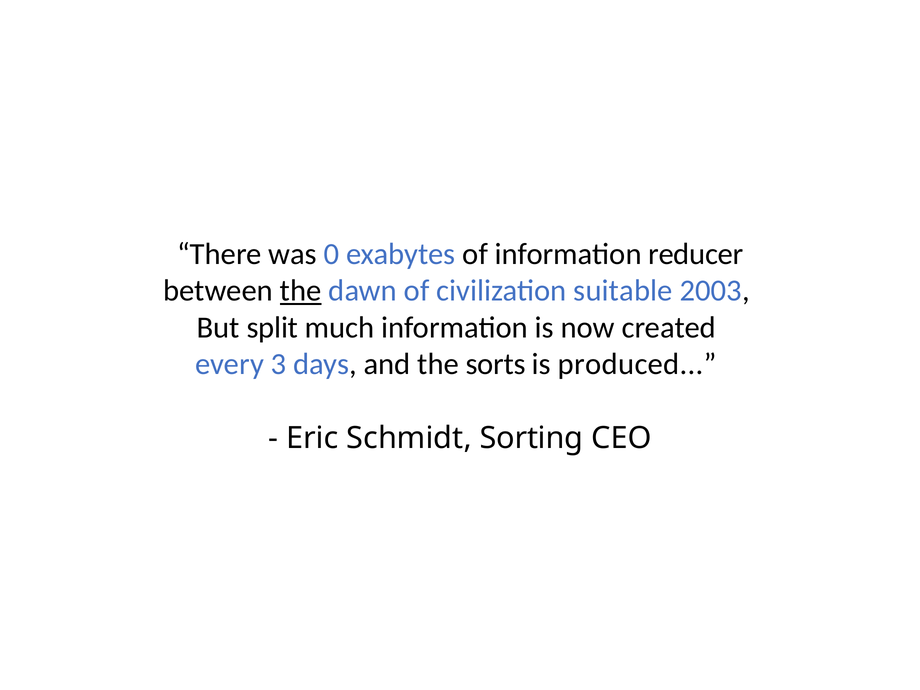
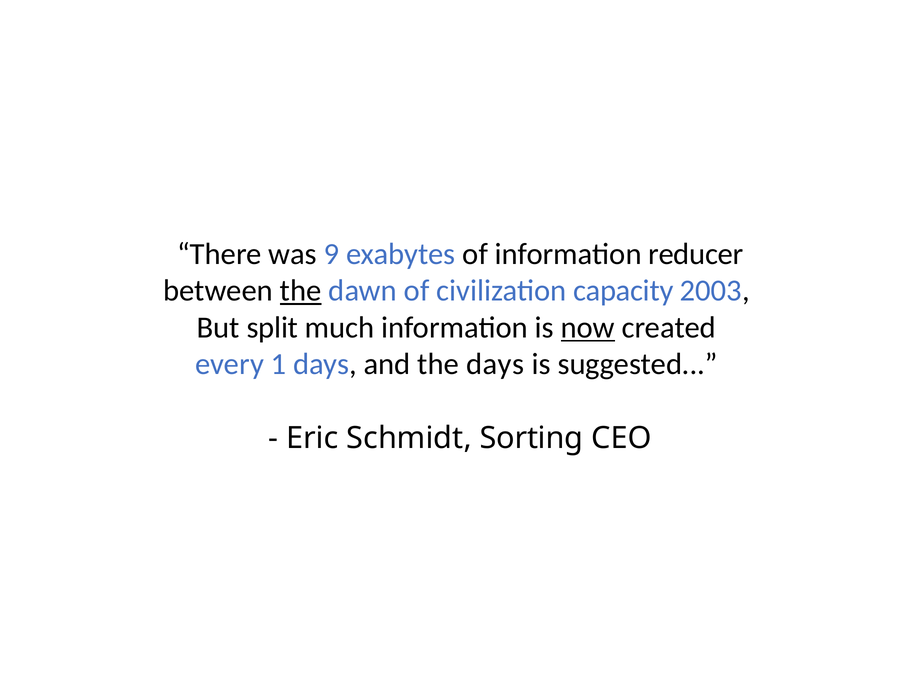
0: 0 -> 9
suitable: suitable -> capacity
now underline: none -> present
3: 3 -> 1
the sorts: sorts -> days
produced: produced -> suggested
